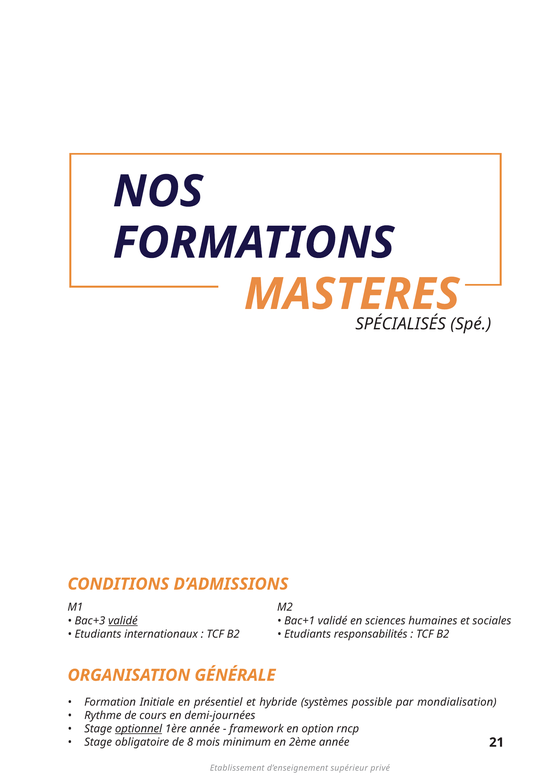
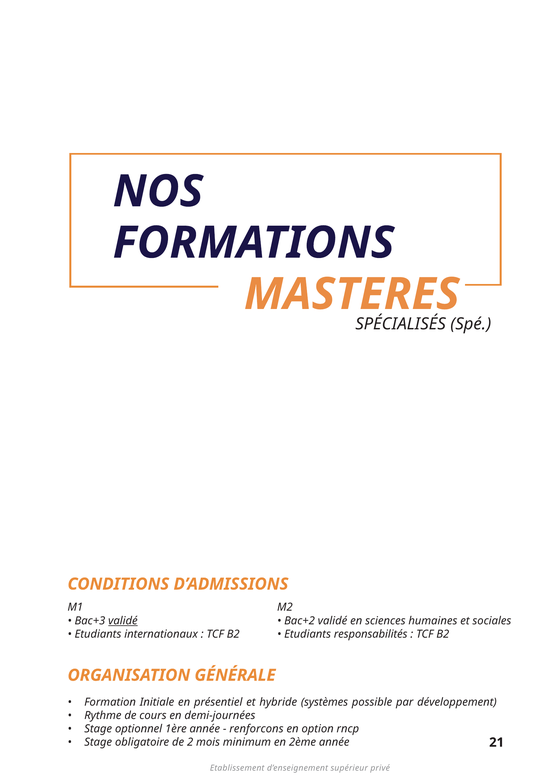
Bac+1: Bac+1 -> Bac+2
mondialisation: mondialisation -> développement
optionnel underline: present -> none
framework: framework -> renforcons
8: 8 -> 2
